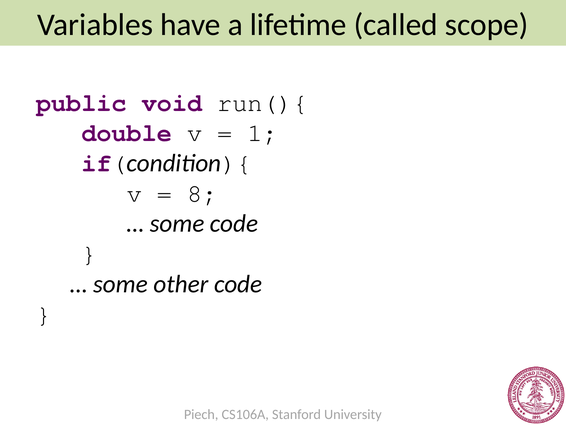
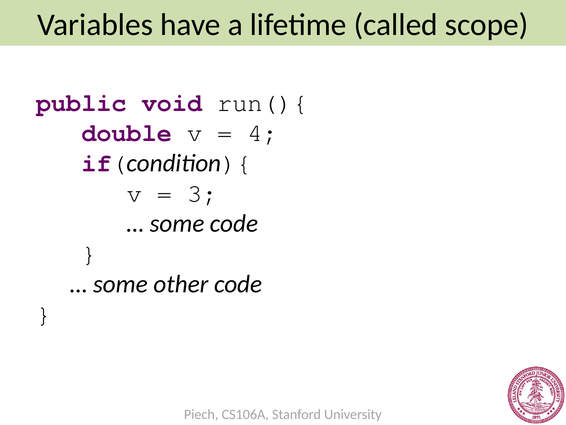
1: 1 -> 4
8: 8 -> 3
